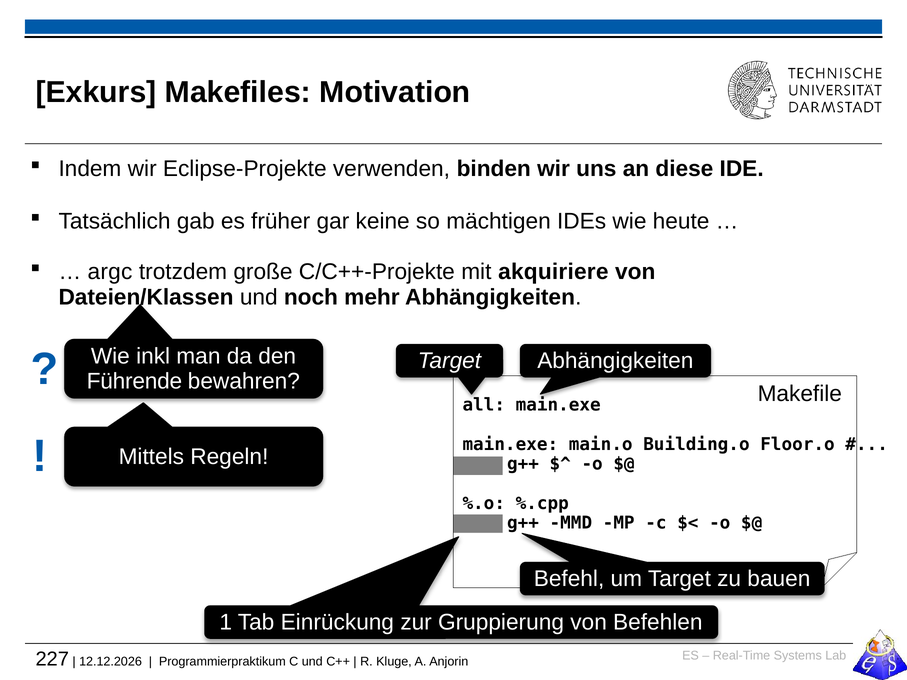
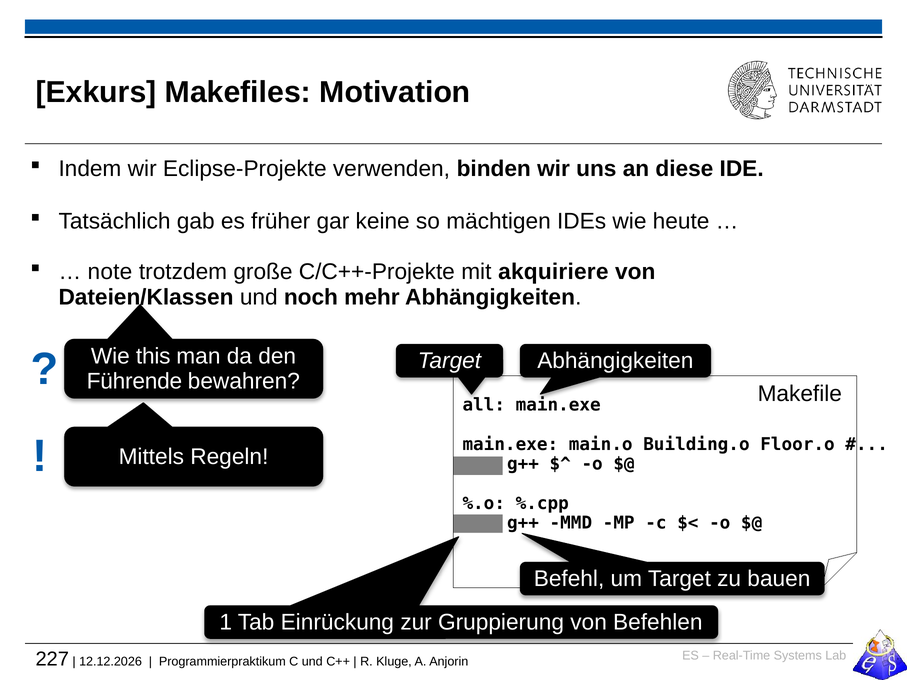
argc: argc -> note
inkl: inkl -> this
